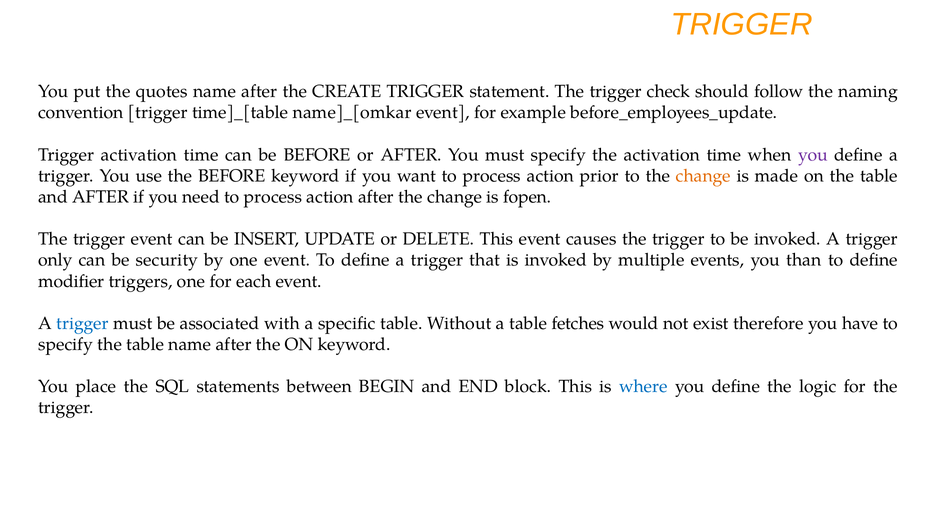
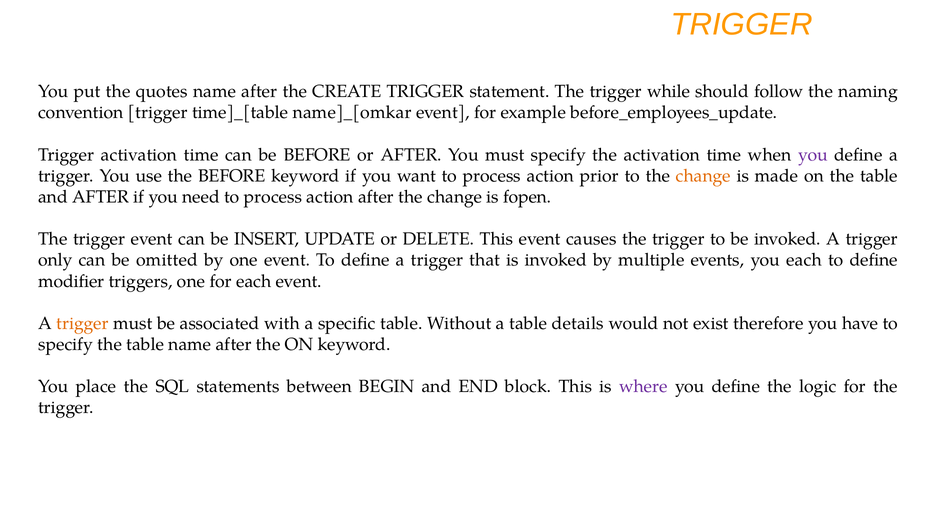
check: check -> while
security: security -> omitted
you than: than -> each
trigger at (83, 323) colour: blue -> orange
fetches: fetches -> details
where colour: blue -> purple
